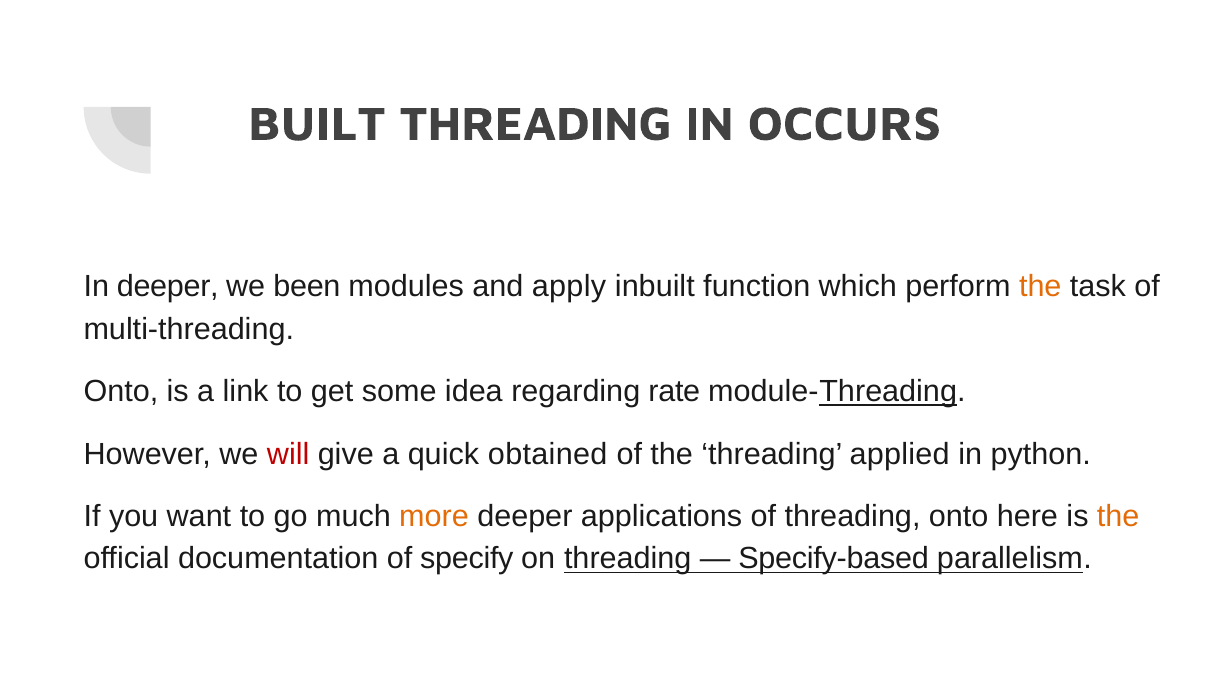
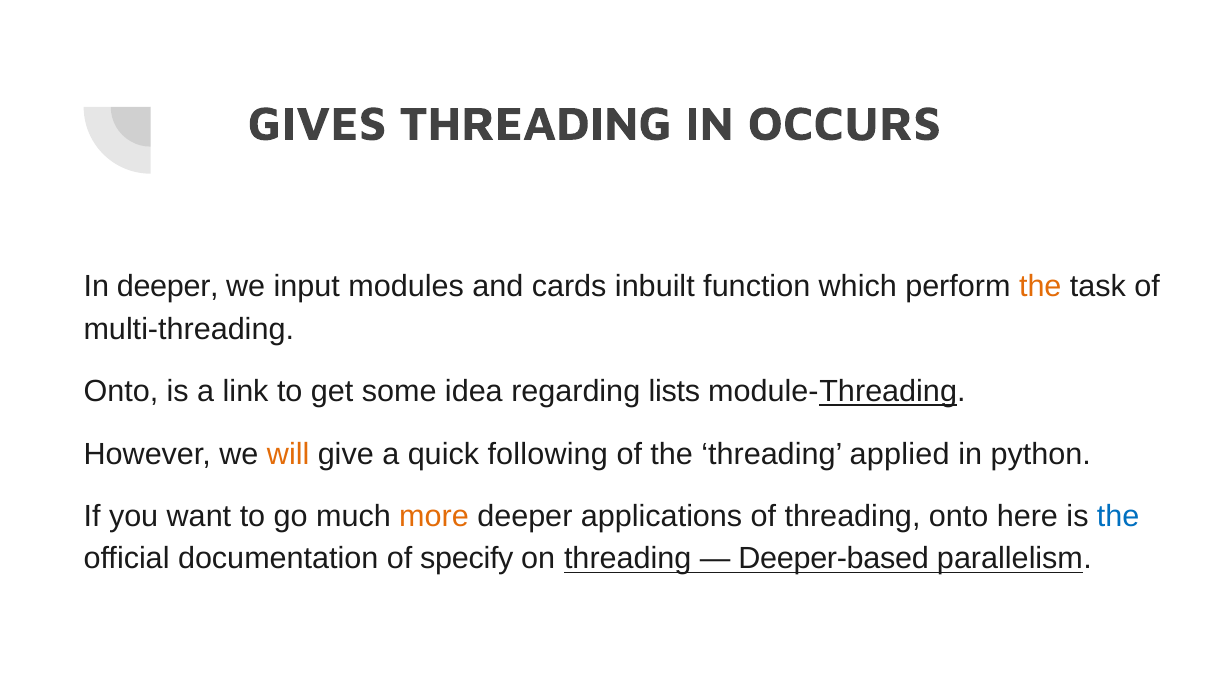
BUILT: BUILT -> GIVES
been: been -> input
apply: apply -> cards
rate: rate -> lists
will colour: red -> orange
obtained: obtained -> following
the at (1118, 517) colour: orange -> blue
Specify-based: Specify-based -> Deeper-based
